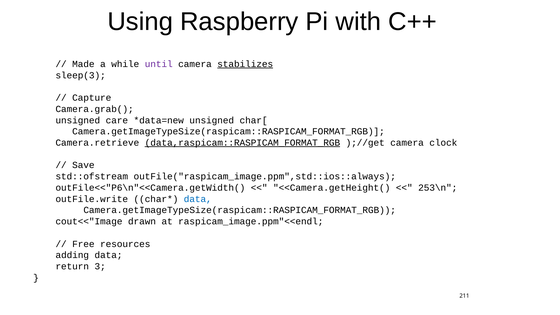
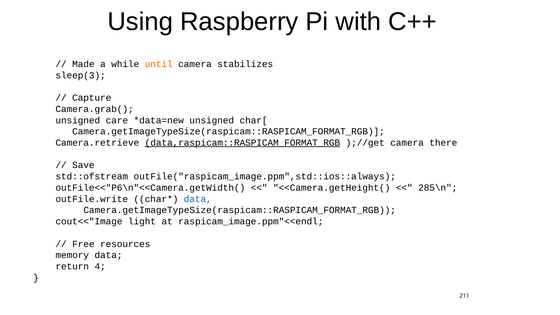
until colour: purple -> orange
stabilizes underline: present -> none
clock: clock -> there
253\n: 253\n -> 285\n
drawn: drawn -> light
adding: adding -> memory
3: 3 -> 4
